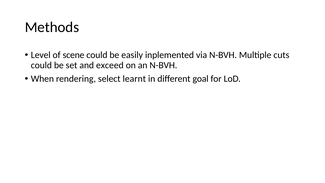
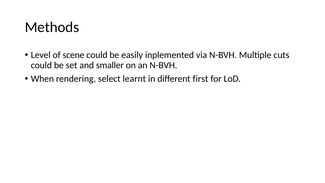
exceed: exceed -> smaller
goal: goal -> first
